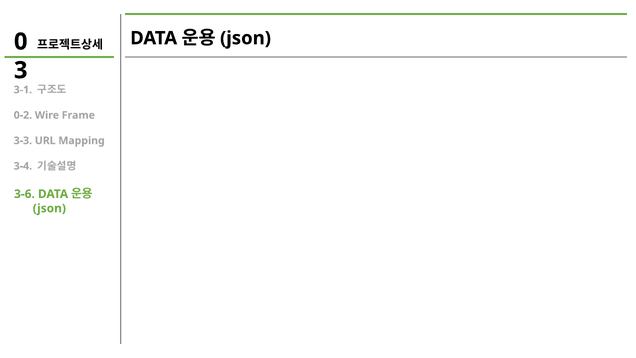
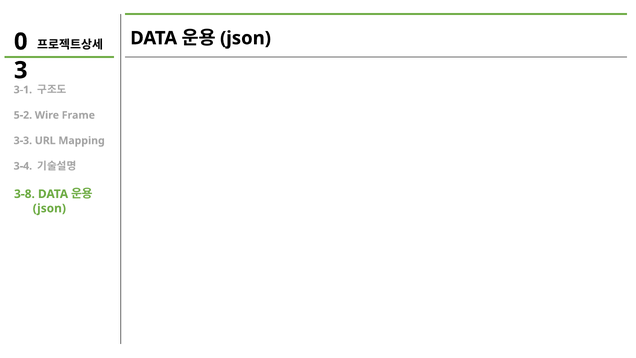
0-2: 0-2 -> 5-2
3-6: 3-6 -> 3-8
